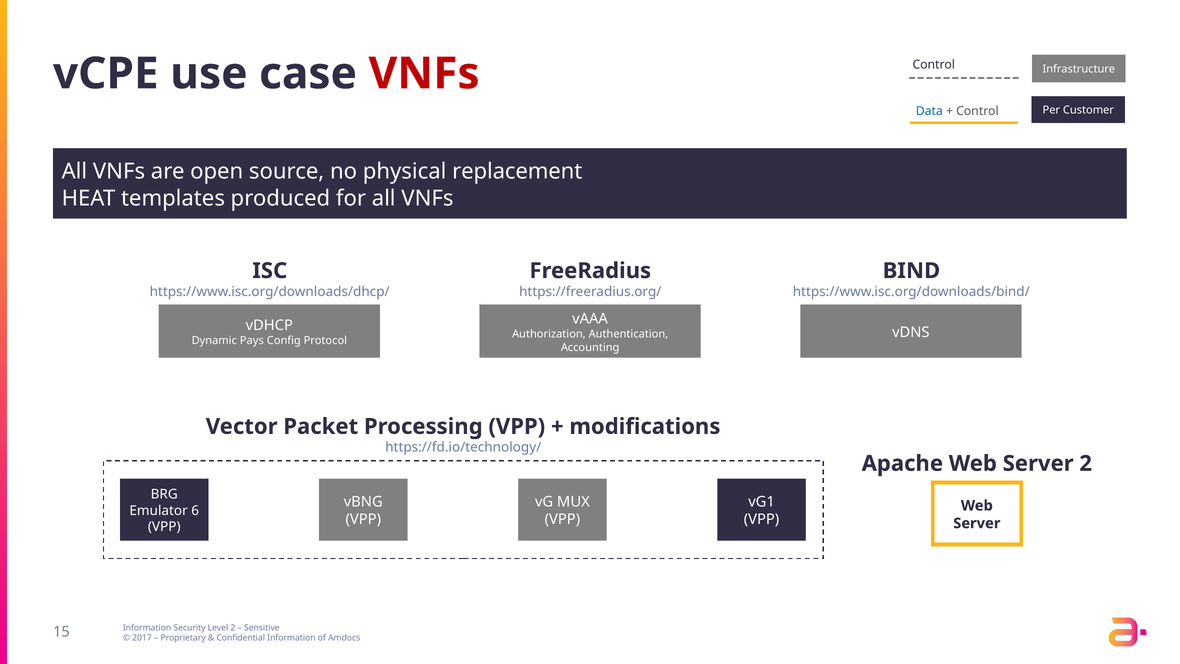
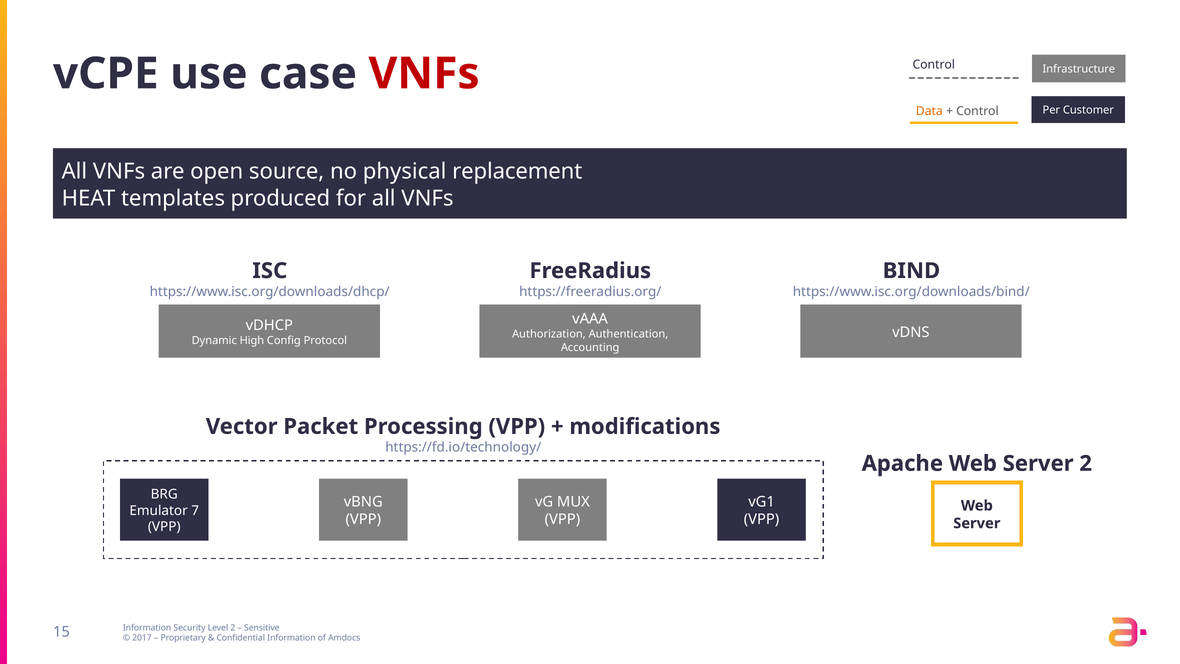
Data colour: blue -> orange
Pays: Pays -> High
6: 6 -> 7
